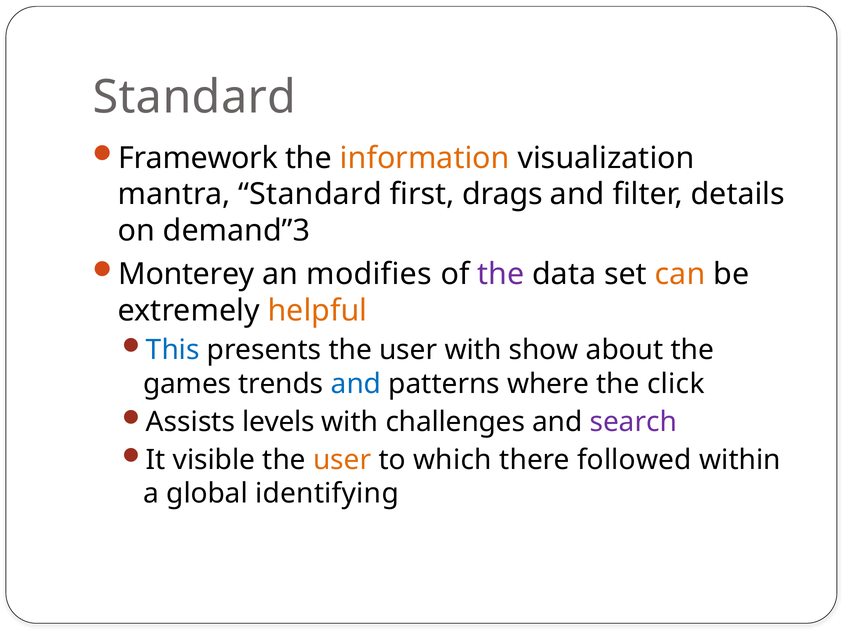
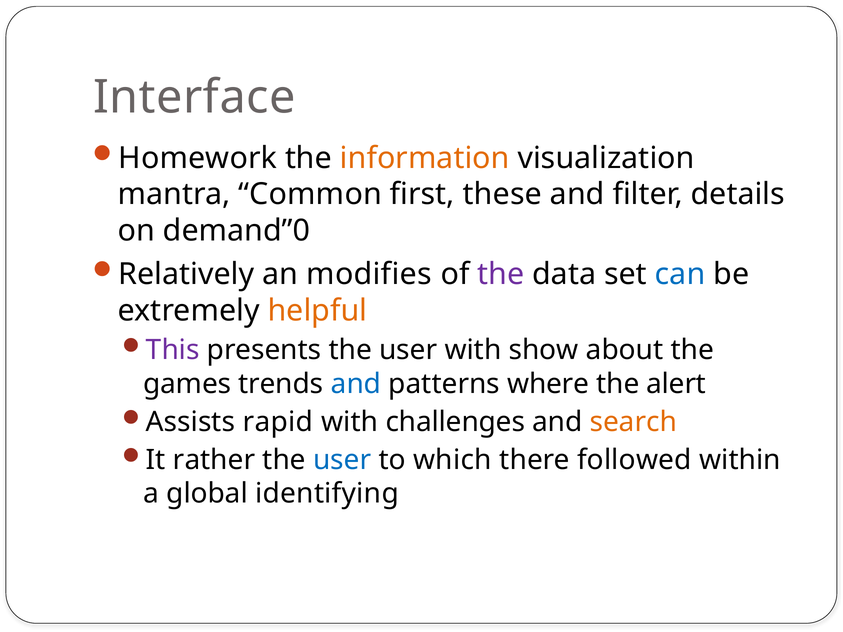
Standard at (194, 97): Standard -> Interface
Framework: Framework -> Homework
mantra Standard: Standard -> Common
drags: drags -> these
demand”3: demand”3 -> demand”0
Monterey: Monterey -> Relatively
can colour: orange -> blue
This colour: blue -> purple
click: click -> alert
levels: levels -> rapid
search colour: purple -> orange
visible: visible -> rather
user at (342, 460) colour: orange -> blue
